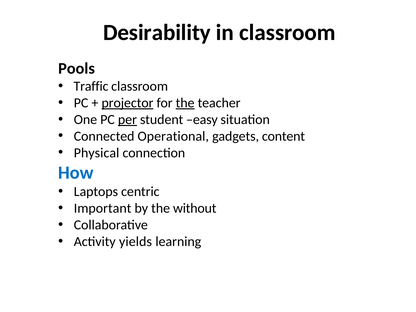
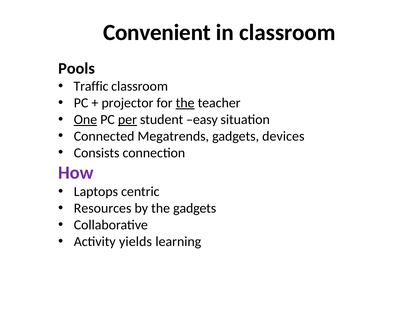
Desirability: Desirability -> Convenient
projector underline: present -> none
One underline: none -> present
Operational: Operational -> Megatrends
content: content -> devices
Physical: Physical -> Consists
How colour: blue -> purple
Important: Important -> Resources
the without: without -> gadgets
